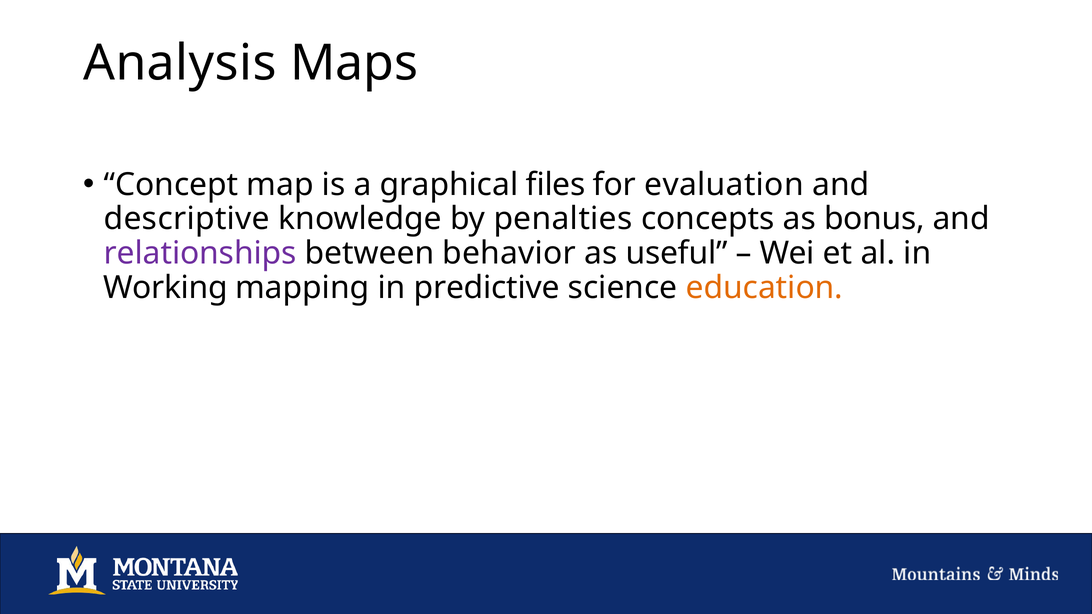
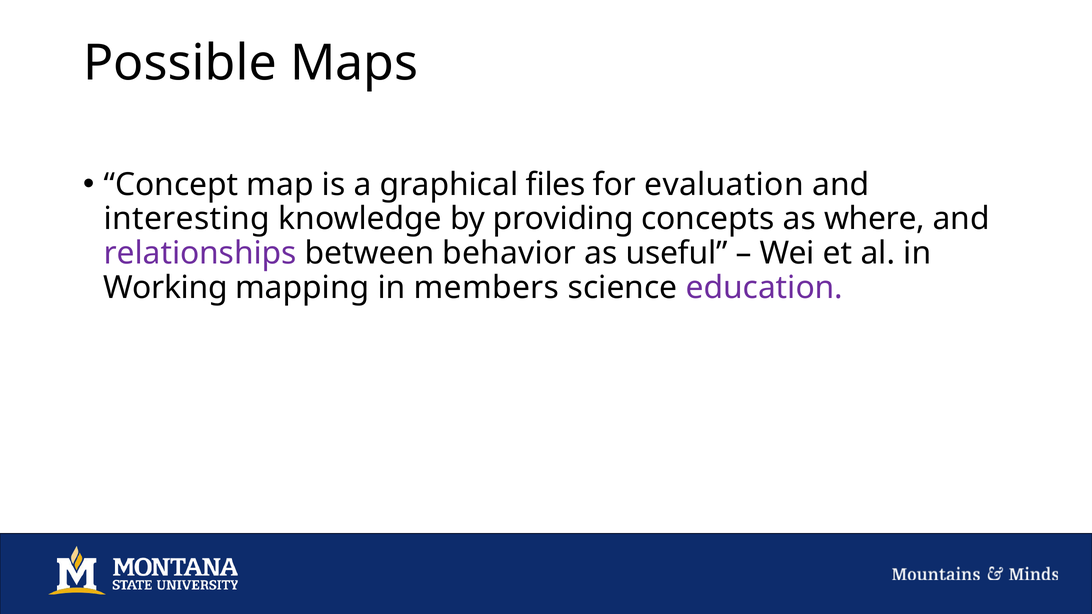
Analysis: Analysis -> Possible
descriptive: descriptive -> interesting
penalties: penalties -> providing
bonus: bonus -> where
predictive: predictive -> members
education colour: orange -> purple
